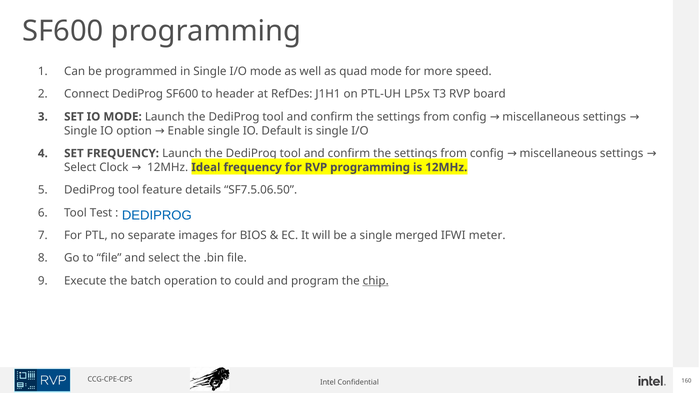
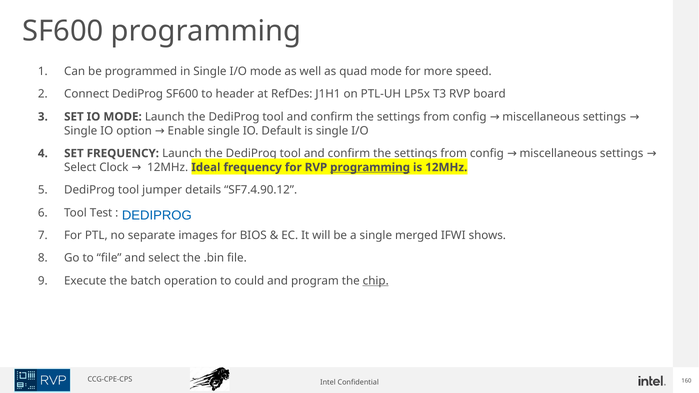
programming at (370, 167) underline: none -> present
feature: feature -> jumper
SF7.5.06.50: SF7.5.06.50 -> SF7.4.90.12
meter: meter -> shows
